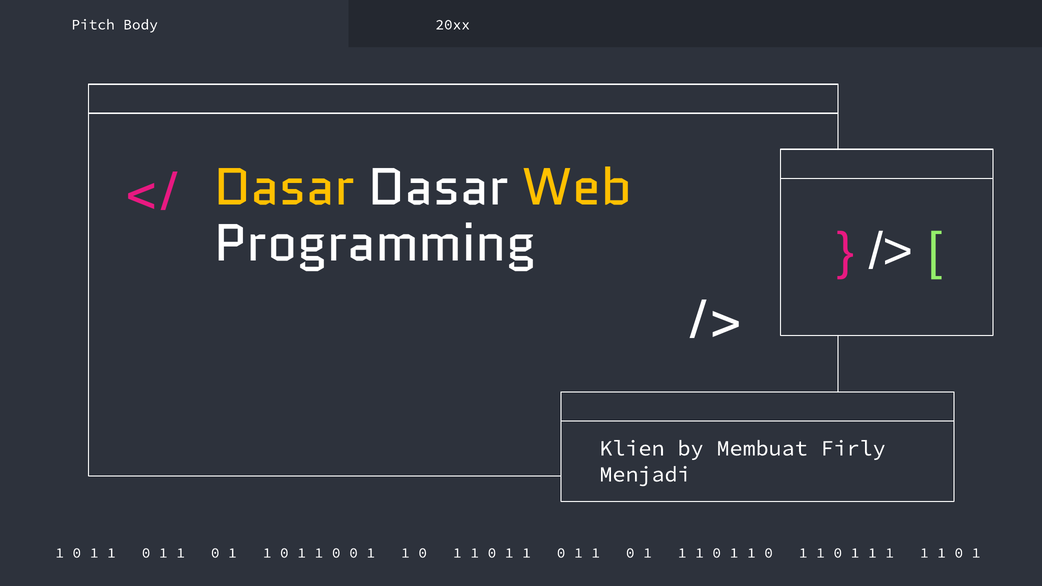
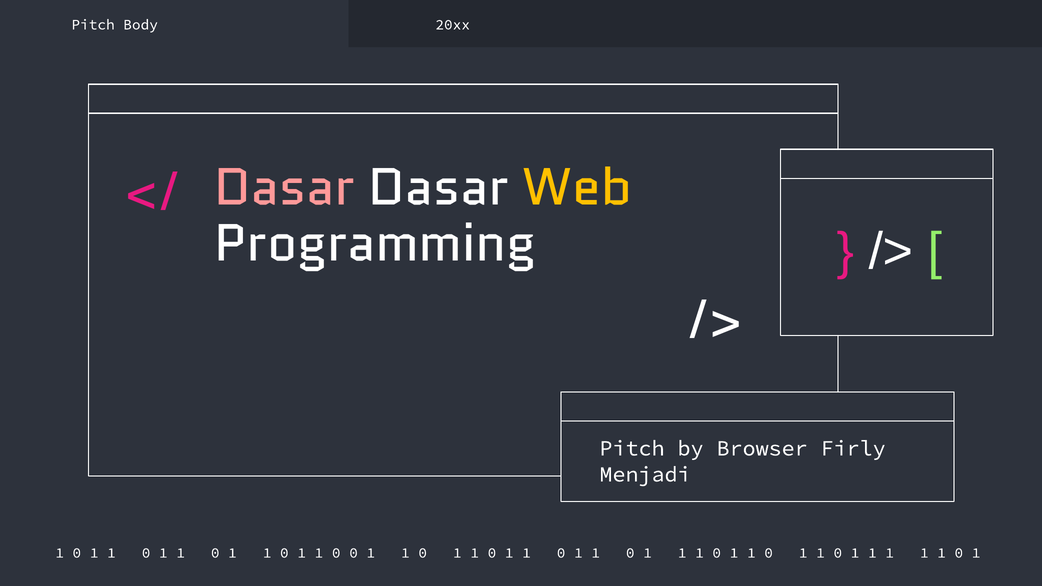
Dasar at (285, 188) colour: yellow -> pink
Klien at (632, 448): Klien -> Pitch
Membuat: Membuat -> Browser
